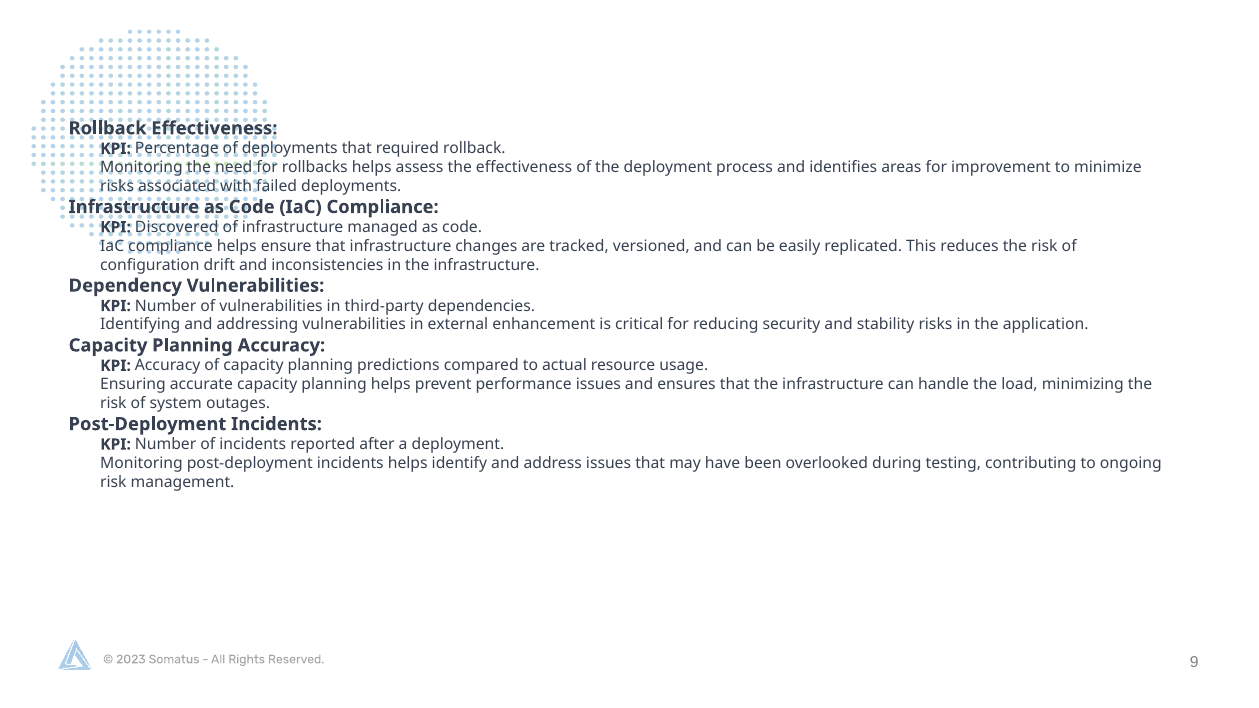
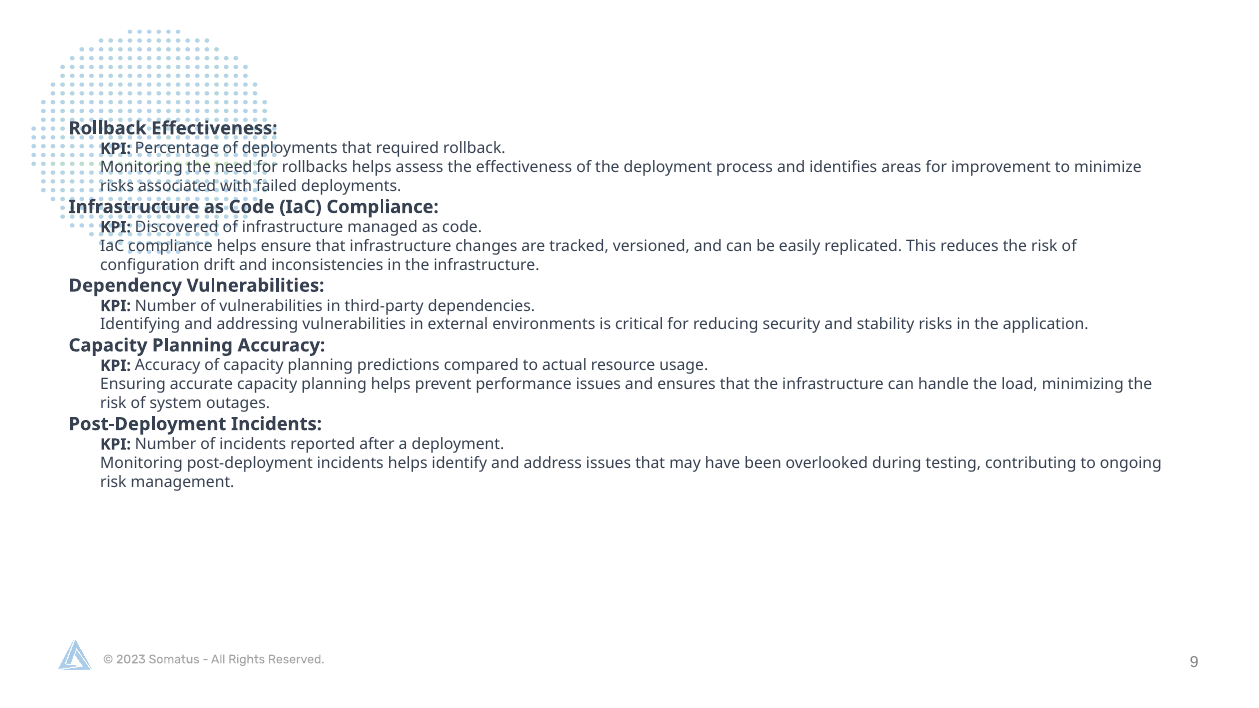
enhancement: enhancement -> environments
